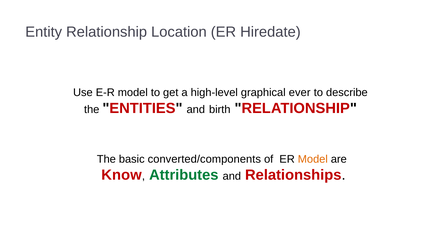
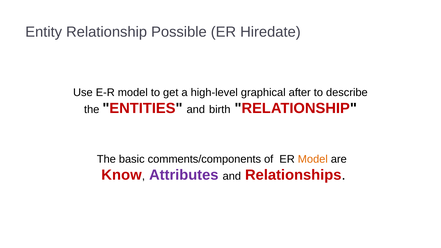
Location: Location -> Possible
ever: ever -> after
converted/components: converted/components -> comments/components
Attributes colour: green -> purple
